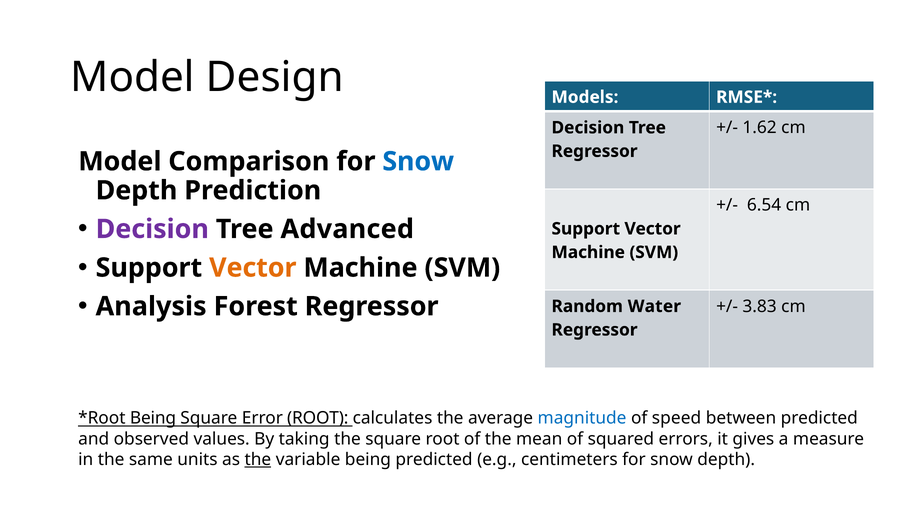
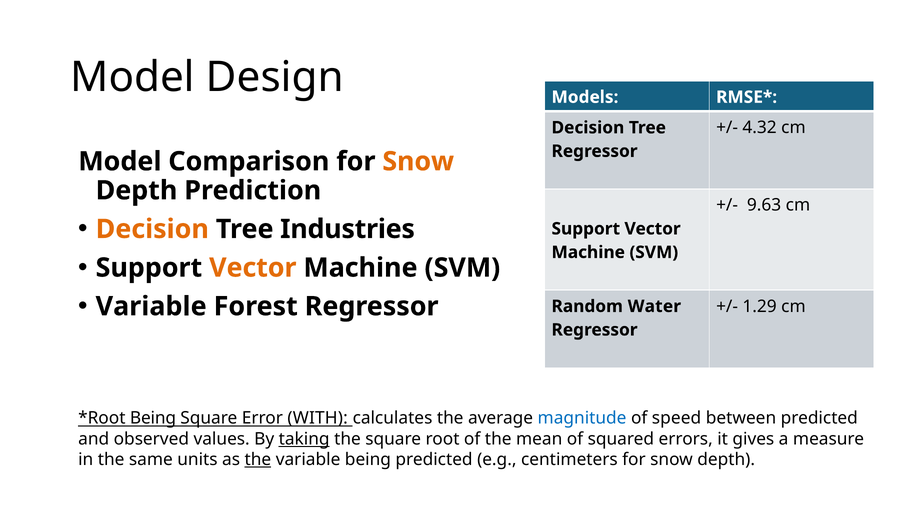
1.62: 1.62 -> 4.32
Snow at (418, 161) colour: blue -> orange
6.54: 6.54 -> 9.63
Decision at (152, 229) colour: purple -> orange
Advanced: Advanced -> Industries
Analysis at (151, 306): Analysis -> Variable
3.83: 3.83 -> 1.29
Error ROOT: ROOT -> WITH
taking underline: none -> present
